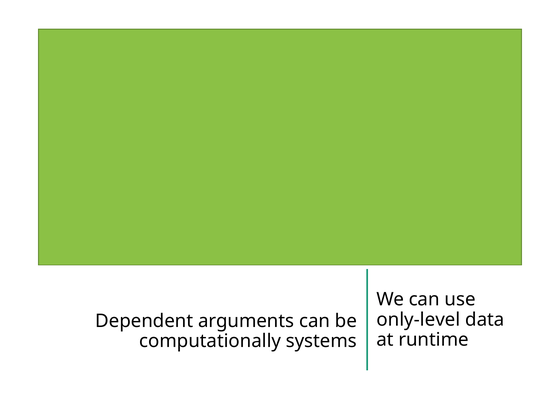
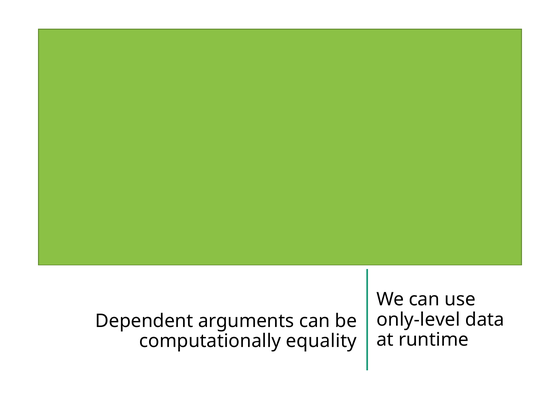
systems: systems -> equality
